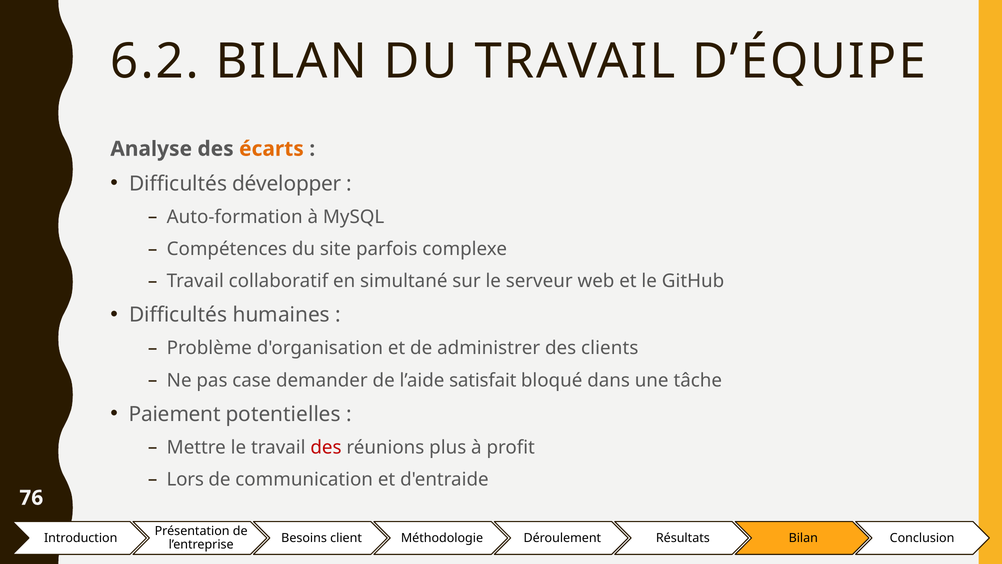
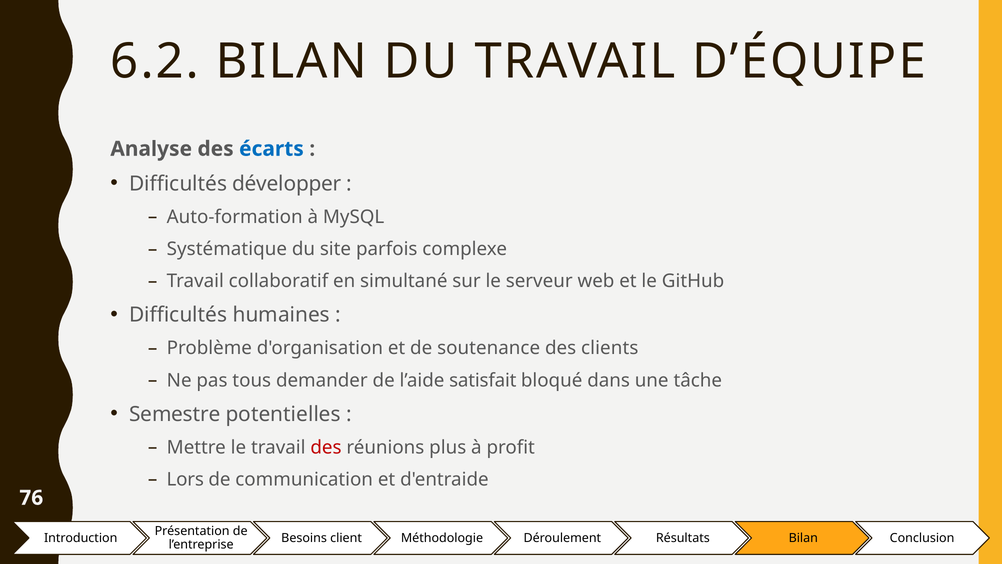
écarts colour: orange -> blue
Compétences: Compétences -> Systématique
administrer: administrer -> soutenance
case: case -> tous
Paiement: Paiement -> Semestre
